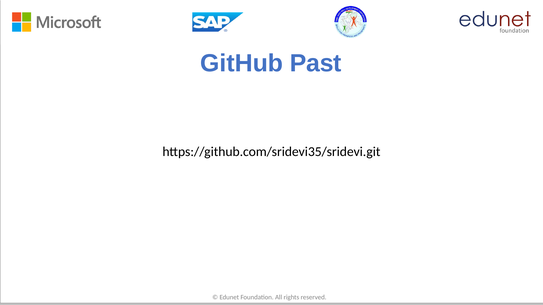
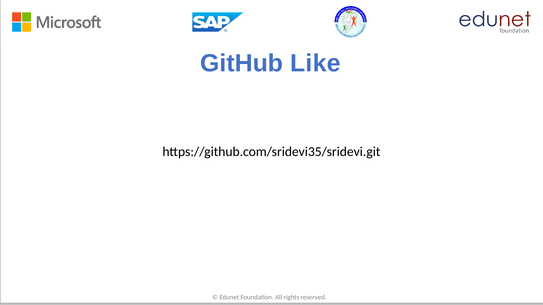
Past: Past -> Like
